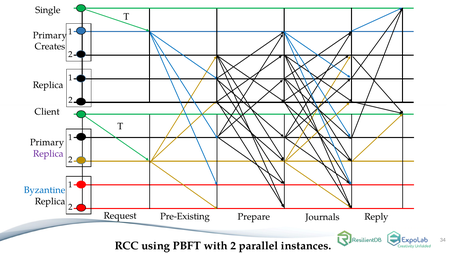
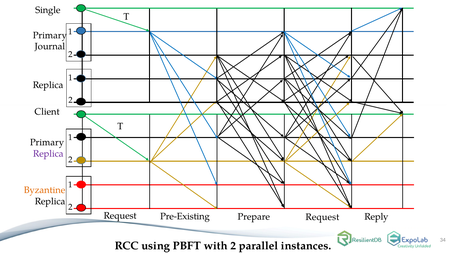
Creates: Creates -> Journal
Byzantine colour: blue -> orange
Prepare Journals: Journals -> Request
